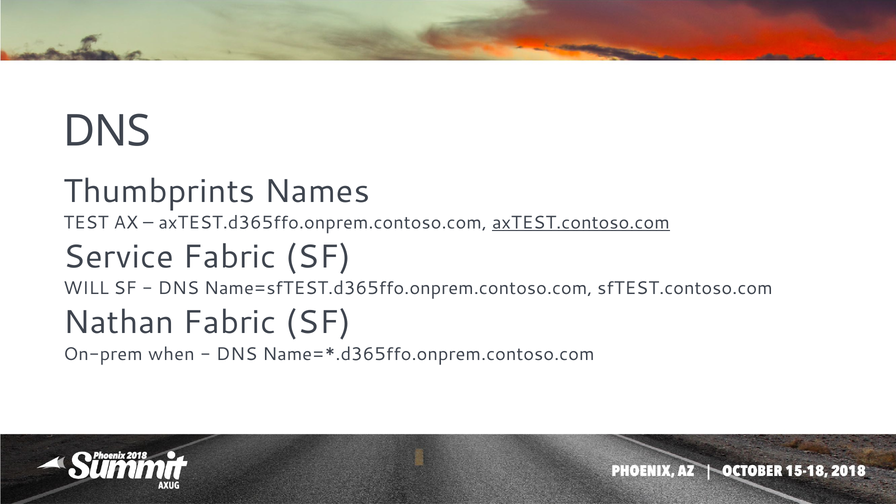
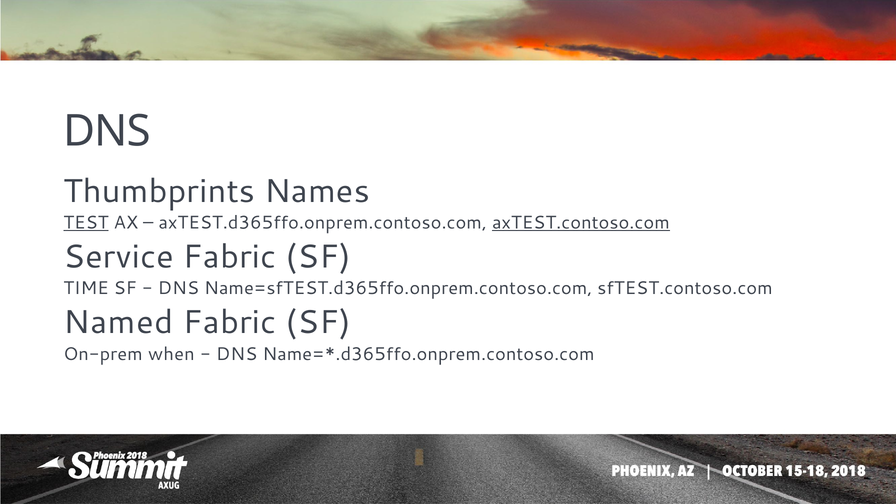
TEST underline: none -> present
WILL: WILL -> TIME
Nathan: Nathan -> Named
